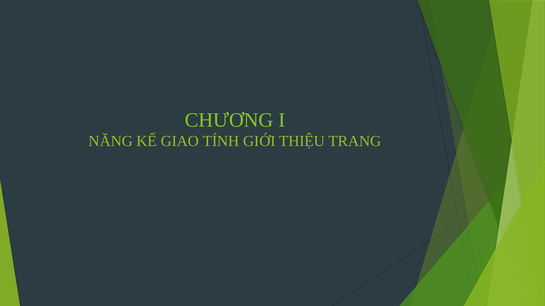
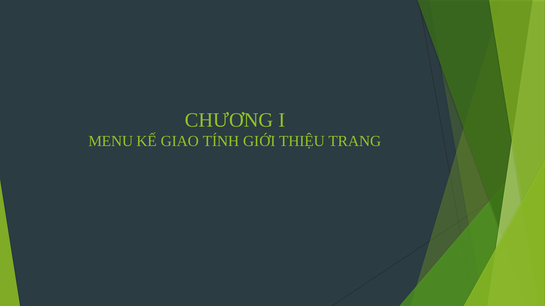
NĂNG: NĂNG -> MENU
